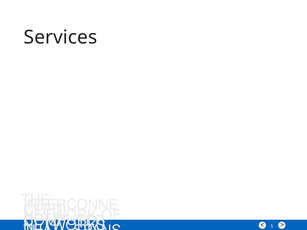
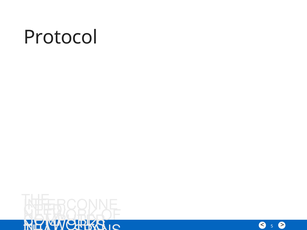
Services: Services -> Protocol
